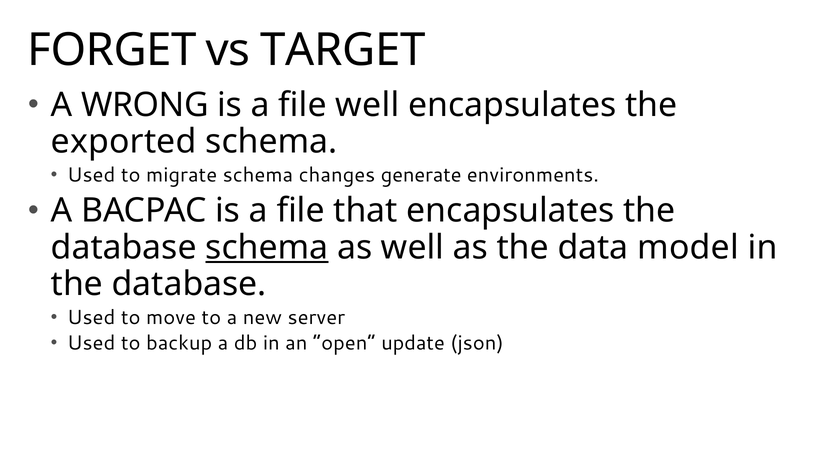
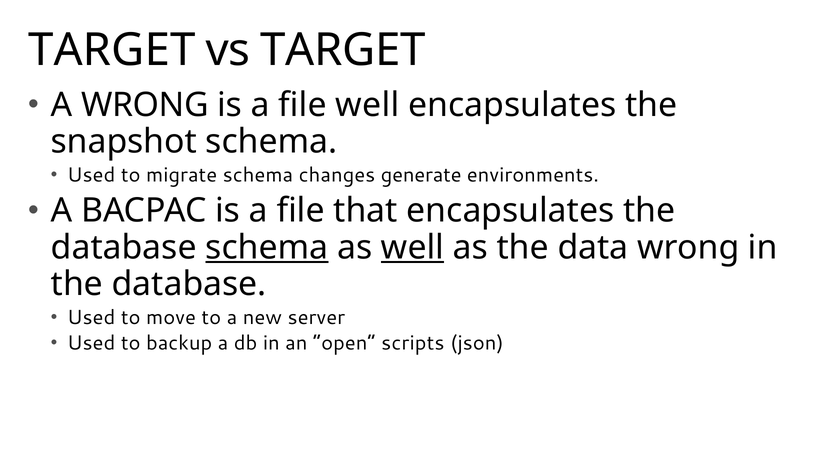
FORGET at (112, 50): FORGET -> TARGET
exported: exported -> snapshot
well at (412, 247) underline: none -> present
data model: model -> wrong
update: update -> scripts
